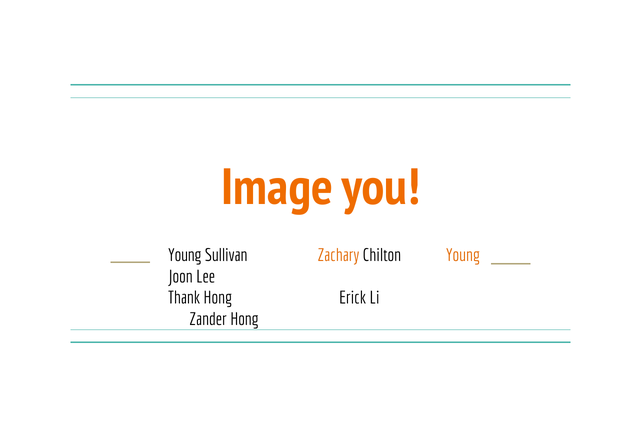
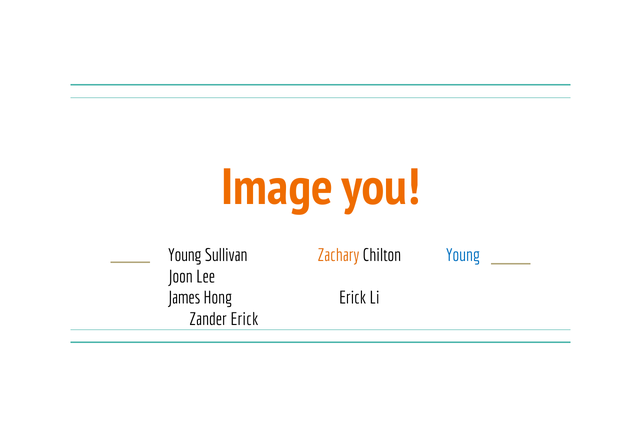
Young at (463, 256) colour: orange -> blue
Thank: Thank -> James
Zander Hong: Hong -> Erick
